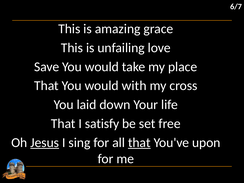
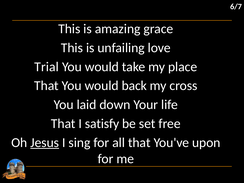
Save: Save -> Trial
with: with -> back
that at (139, 143) underline: present -> none
